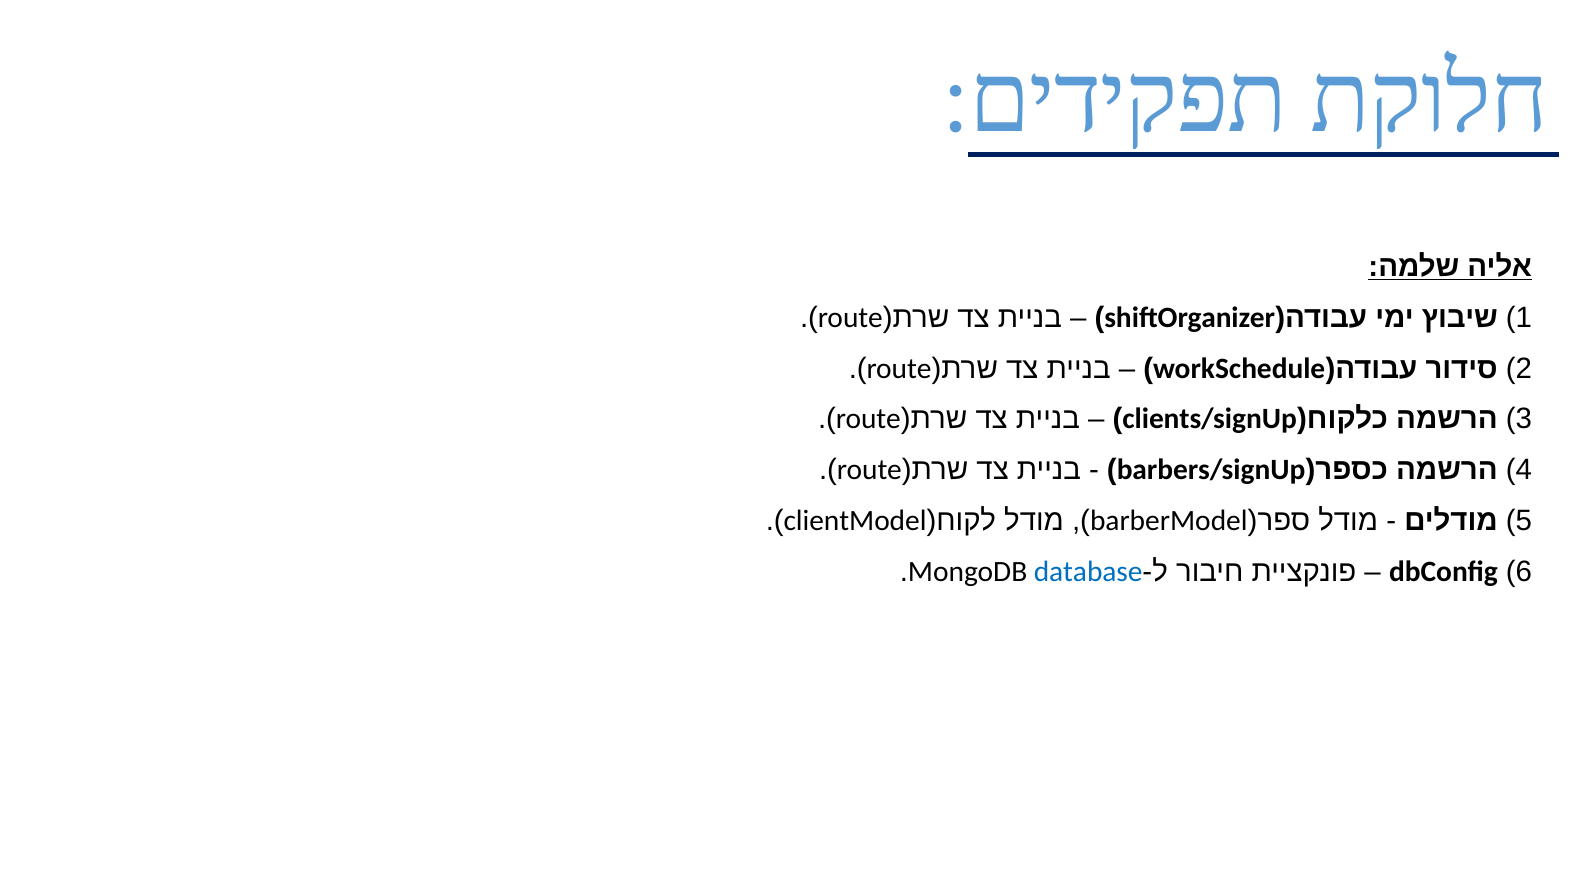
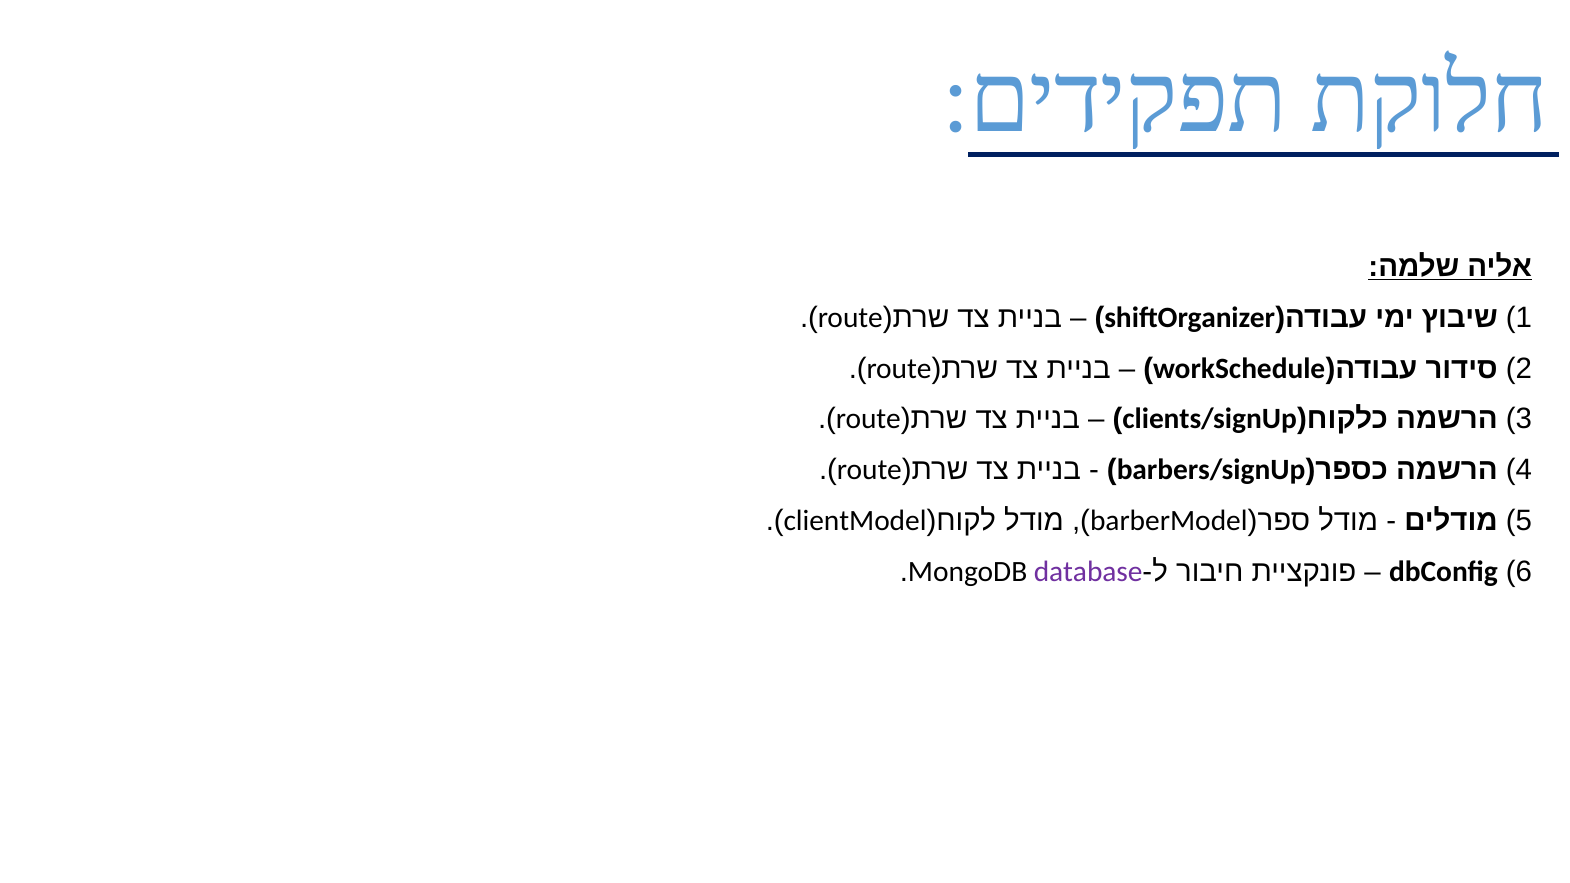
database colour: blue -> purple
